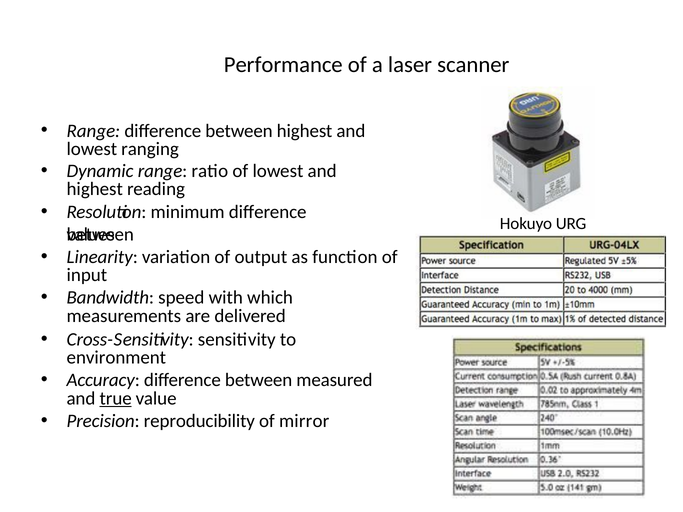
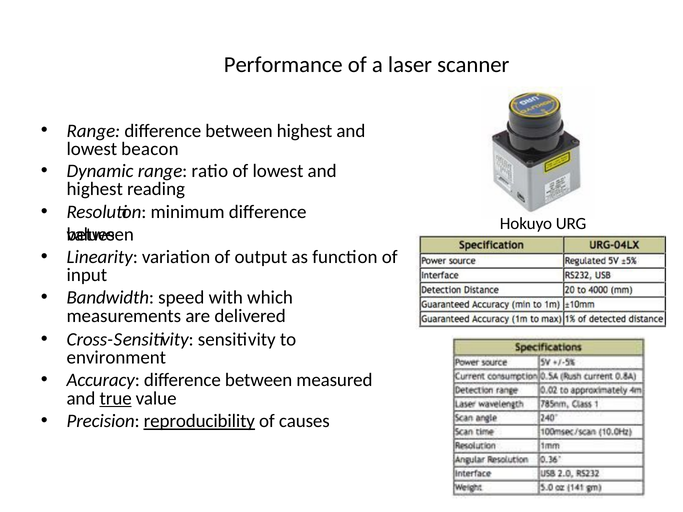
ranging: ranging -> beacon
reproducibility underline: none -> present
mirror: mirror -> causes
